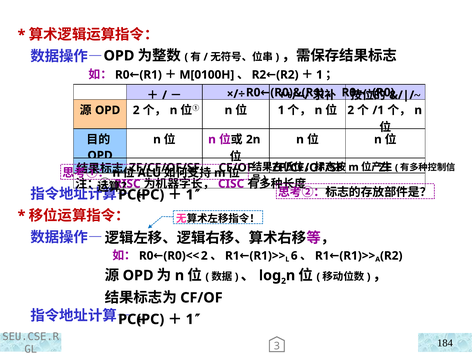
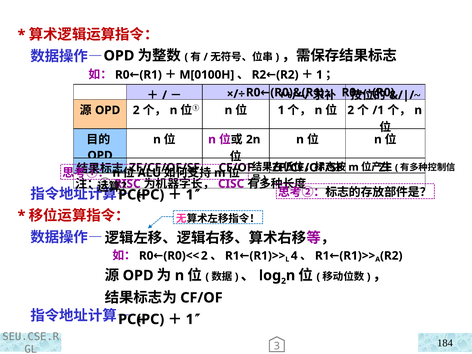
6: 6 -> 4
